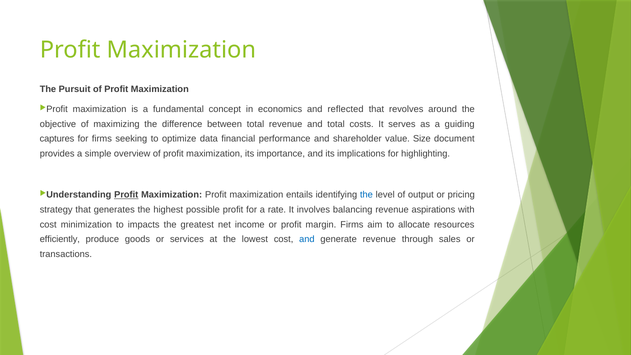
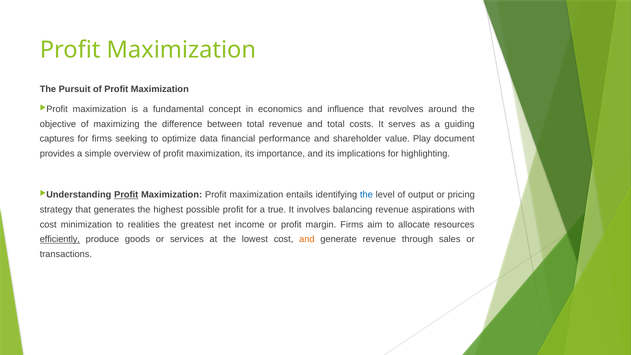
reflected: reflected -> influence
Size: Size -> Play
rate: rate -> true
impacts: impacts -> realities
efficiently underline: none -> present
and at (307, 239) colour: blue -> orange
